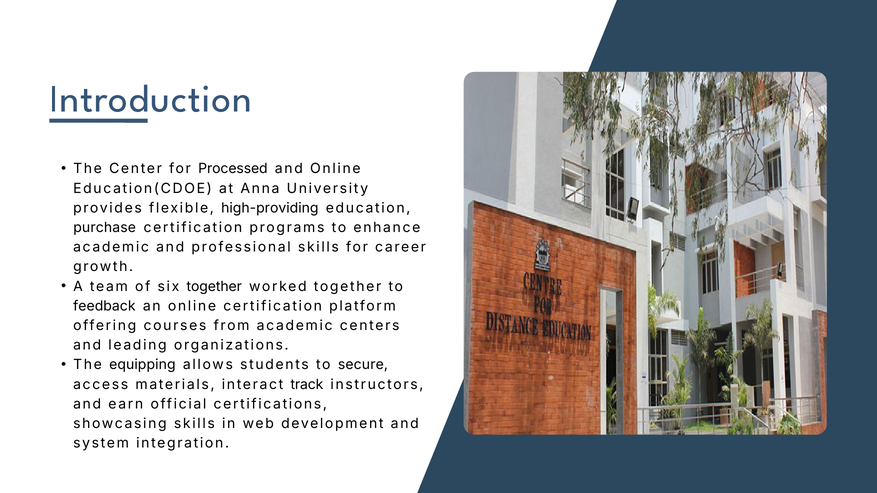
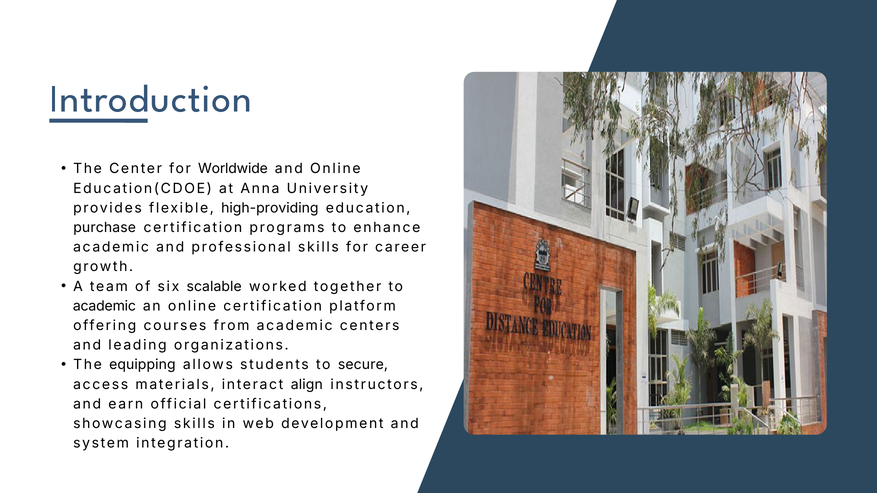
Processed: Processed -> Worldwide
six together: together -> scalable
feedback at (104, 306): feedback -> academic
track: track -> align
